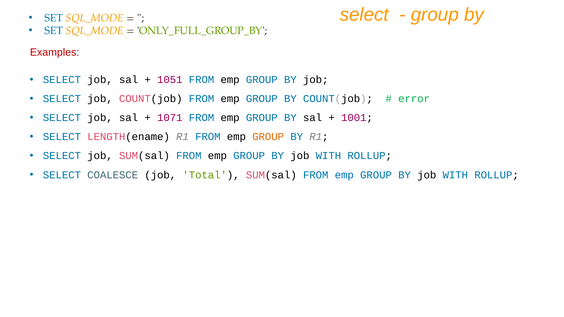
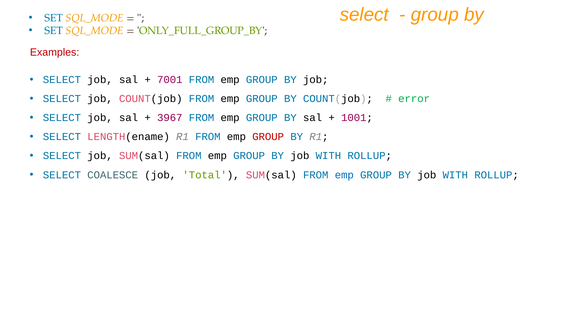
1051: 1051 -> 7001
1071: 1071 -> 3967
GROUP at (268, 137) colour: orange -> red
